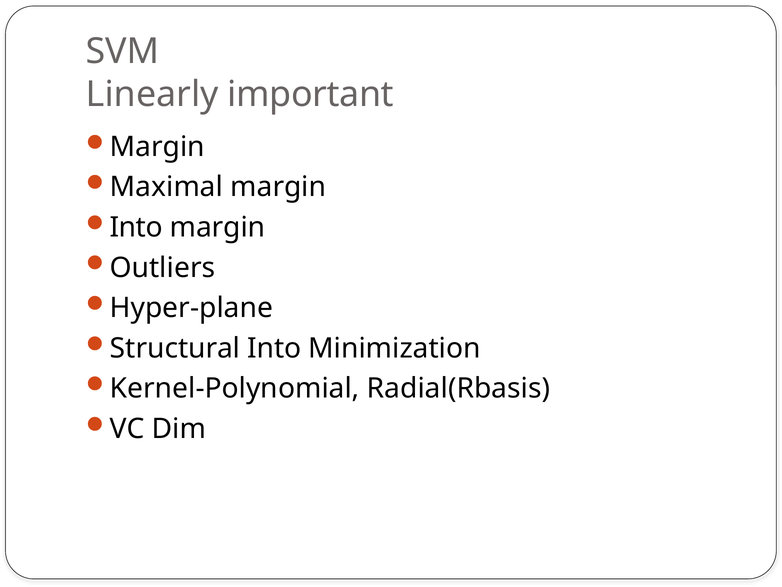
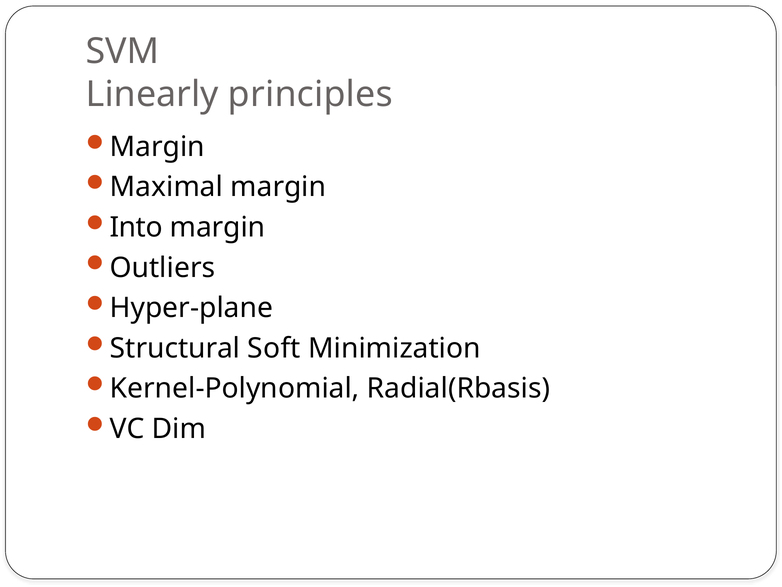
important: important -> principles
Structural Into: Into -> Soft
